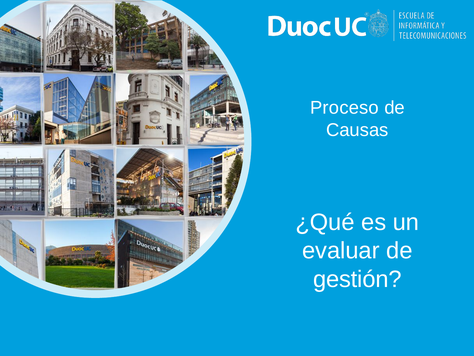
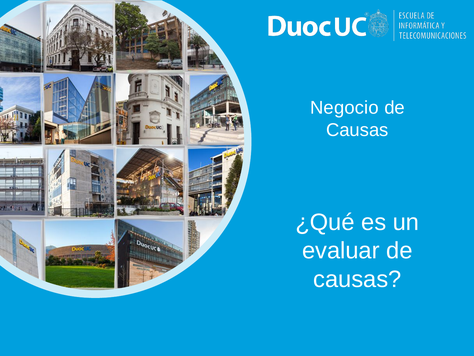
Proceso: Proceso -> Negocio
gestión at (357, 279): gestión -> causas
